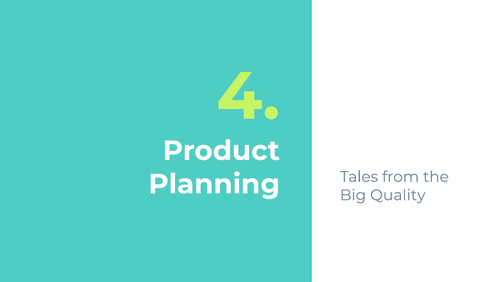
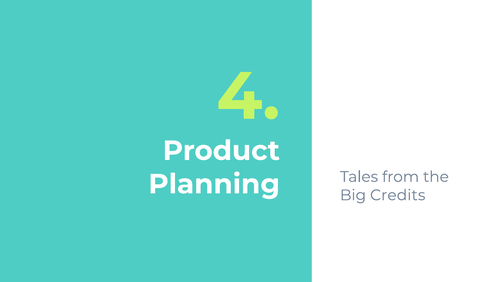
Quality: Quality -> Credits
